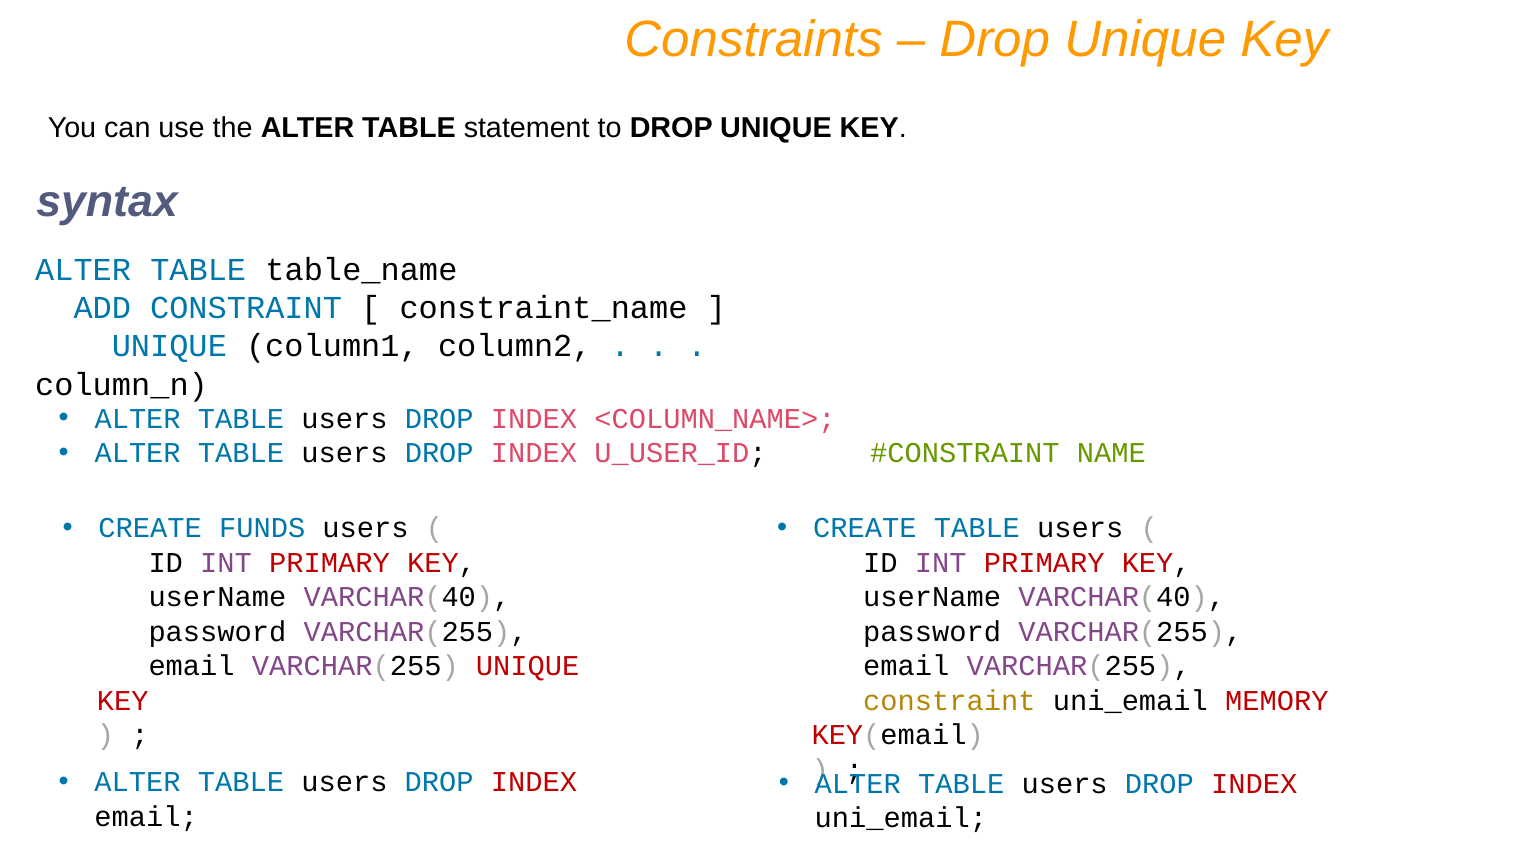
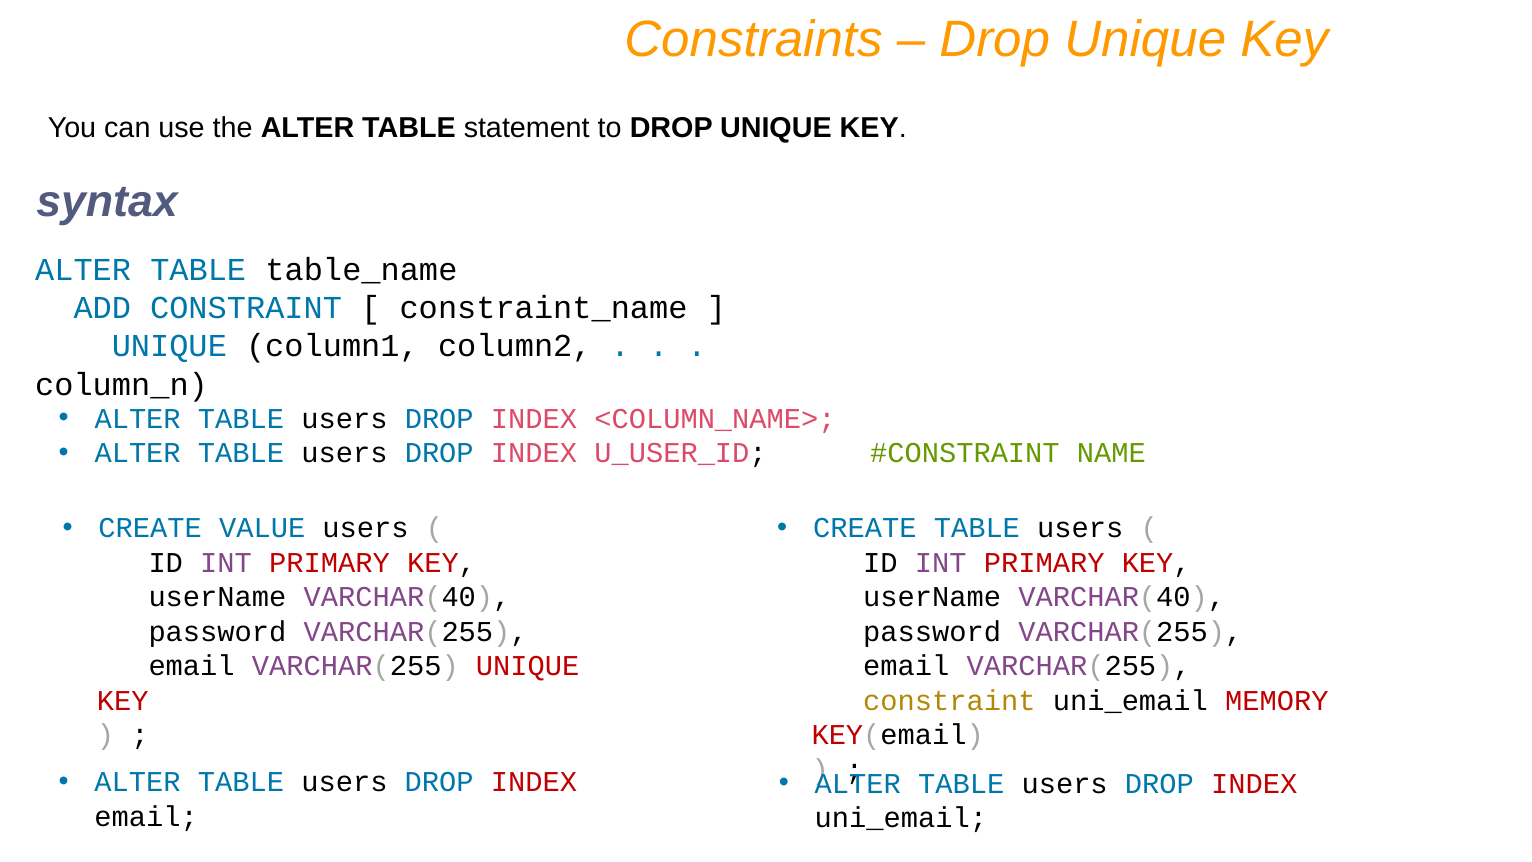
FUNDS: FUNDS -> VALUE
